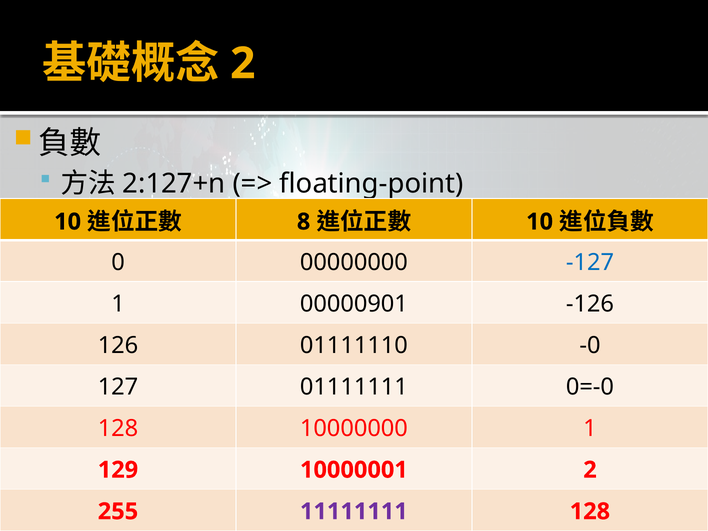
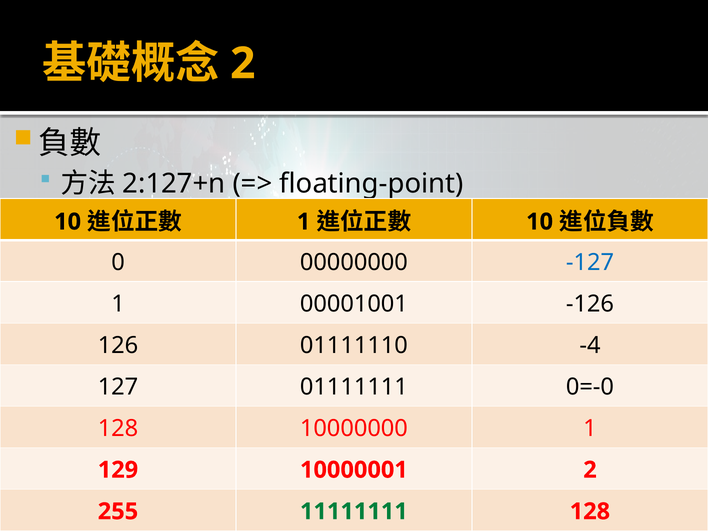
8 at (304, 222): 8 -> 1
00000901: 00000901 -> 00001001
-0: -0 -> -4
11111111 colour: purple -> green
